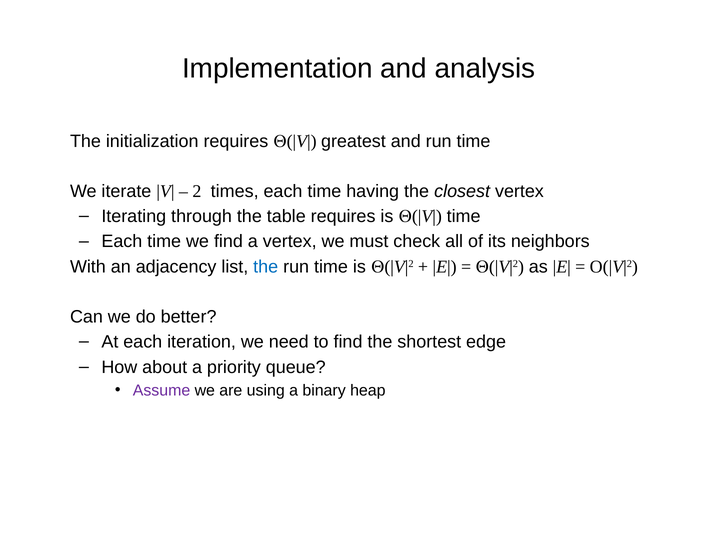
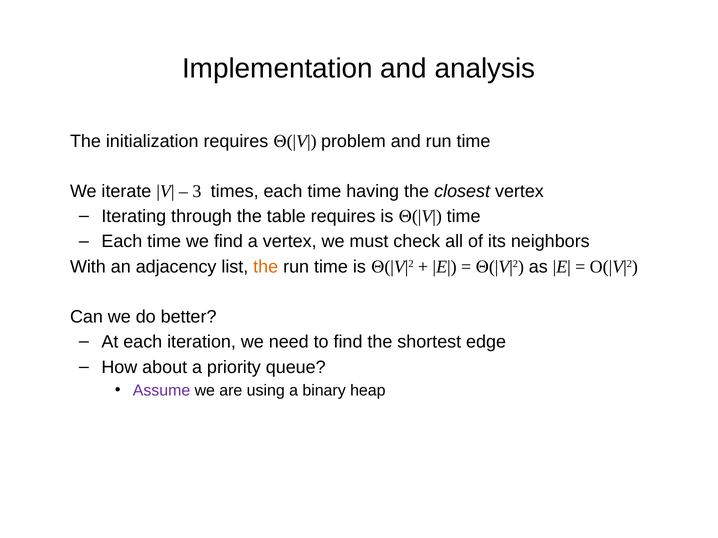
greatest: greatest -> problem
2: 2 -> 3
the at (266, 267) colour: blue -> orange
